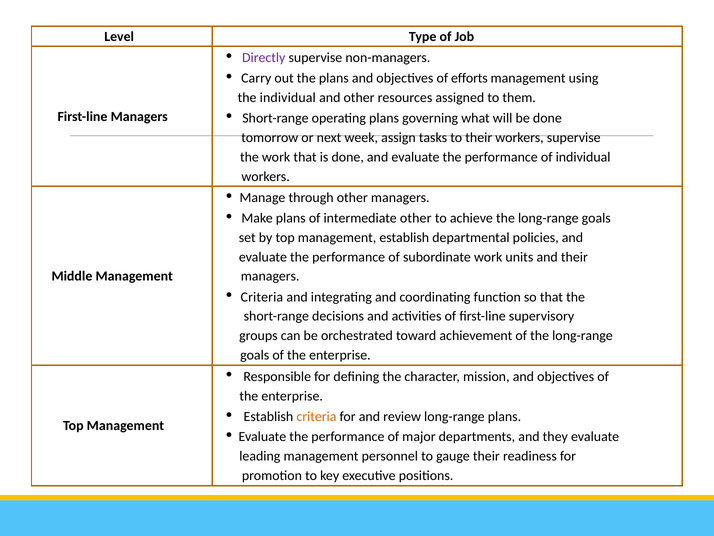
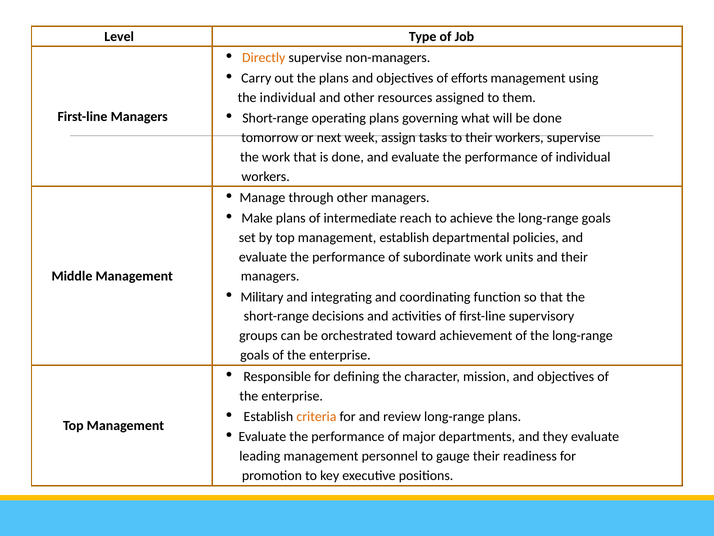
Directly colour: purple -> orange
intermediate other: other -> reach
Criteria at (262, 297): Criteria -> Military
